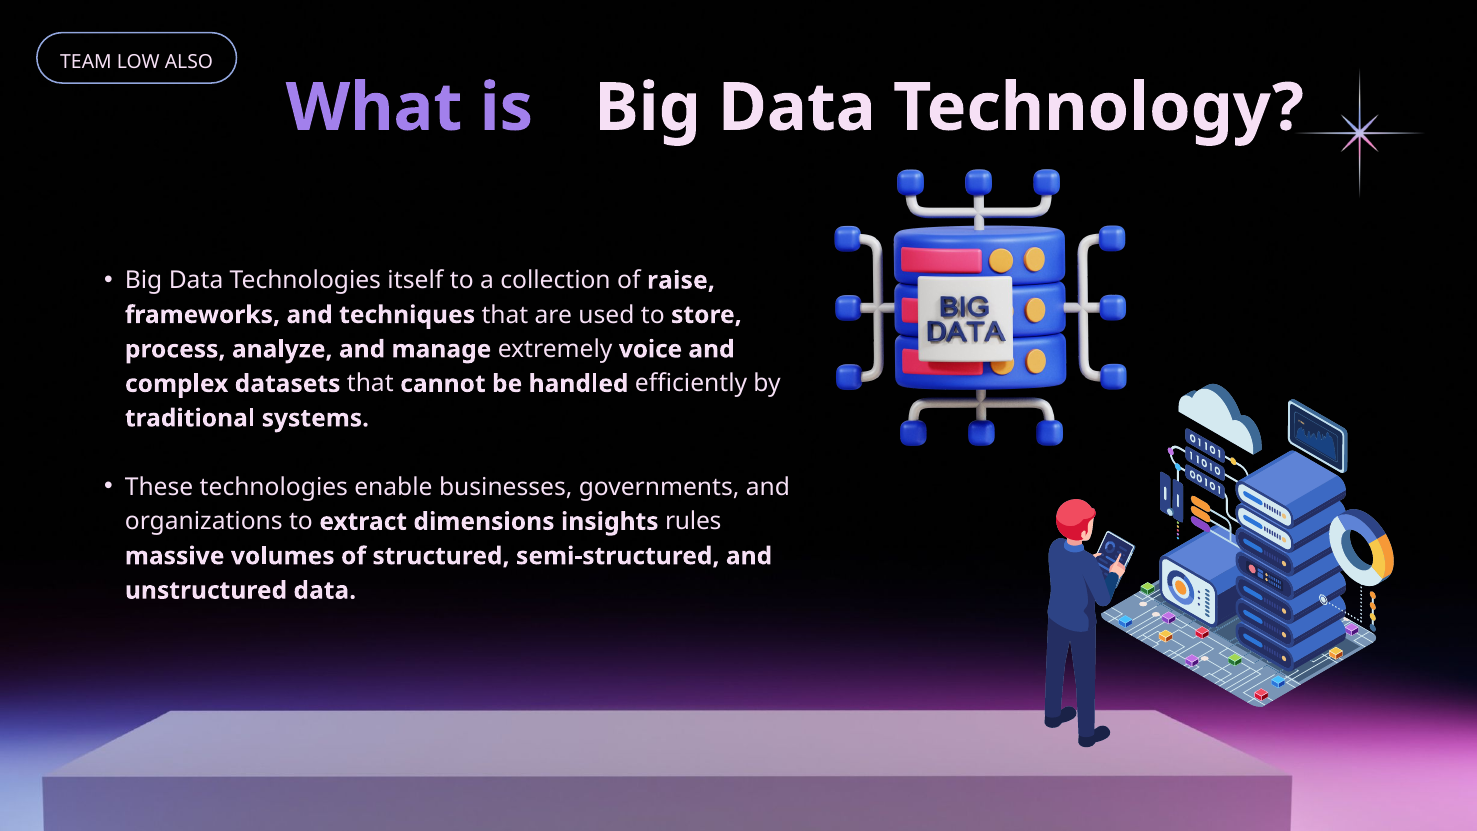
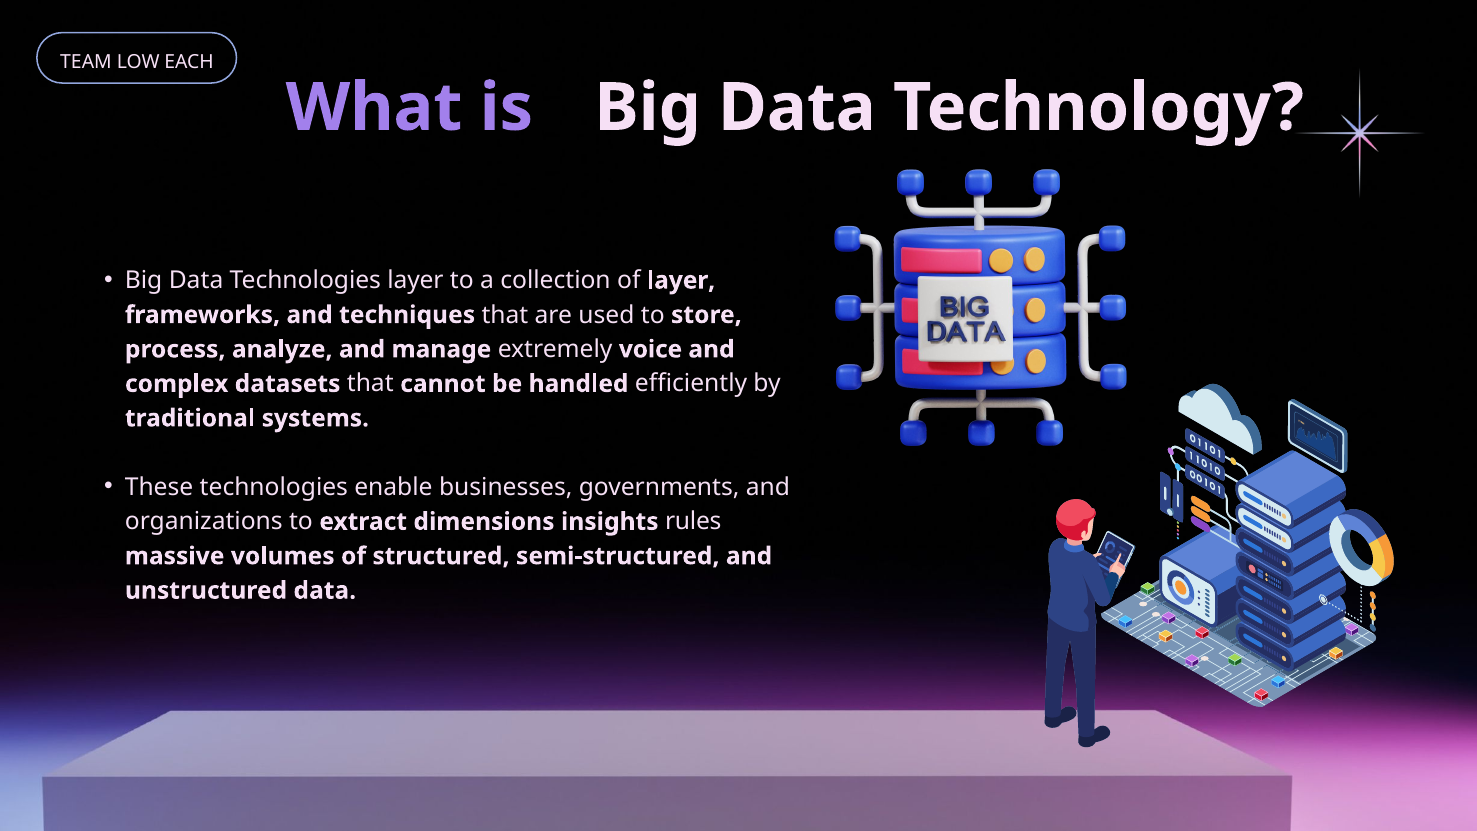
ALSO: ALSO -> EACH
Technologies itself: itself -> layer
of raise: raise -> layer
